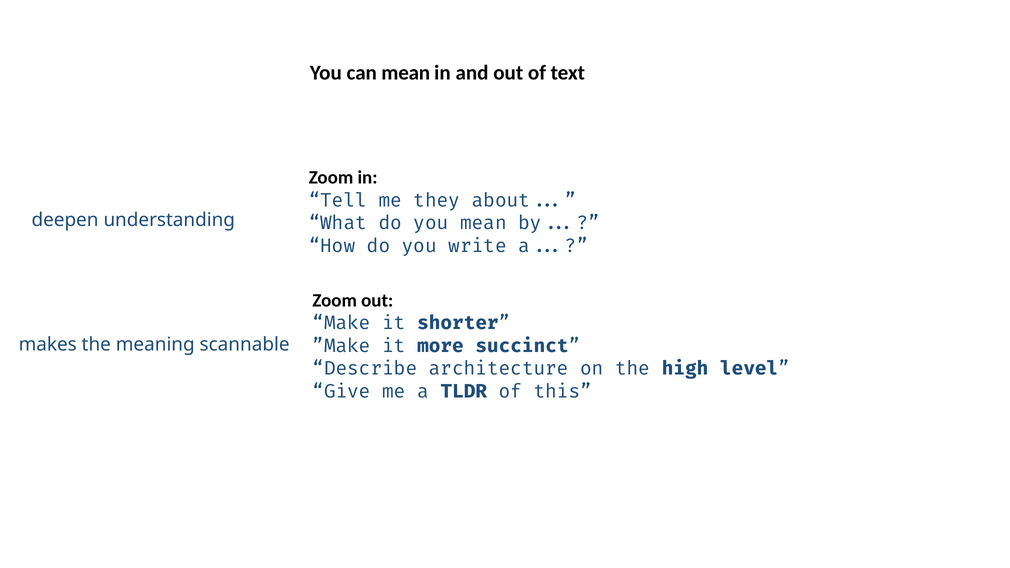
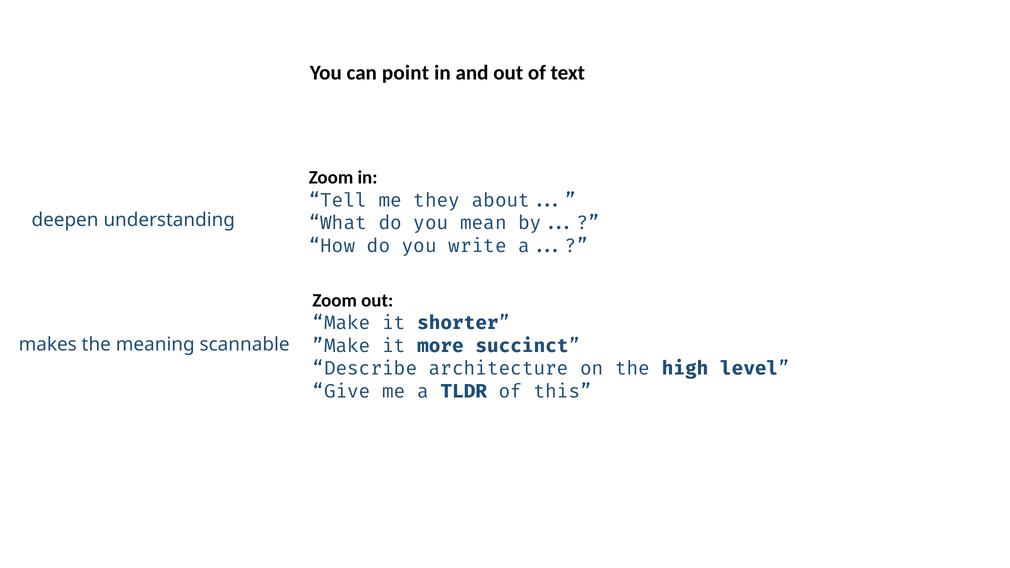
can mean: mean -> point
